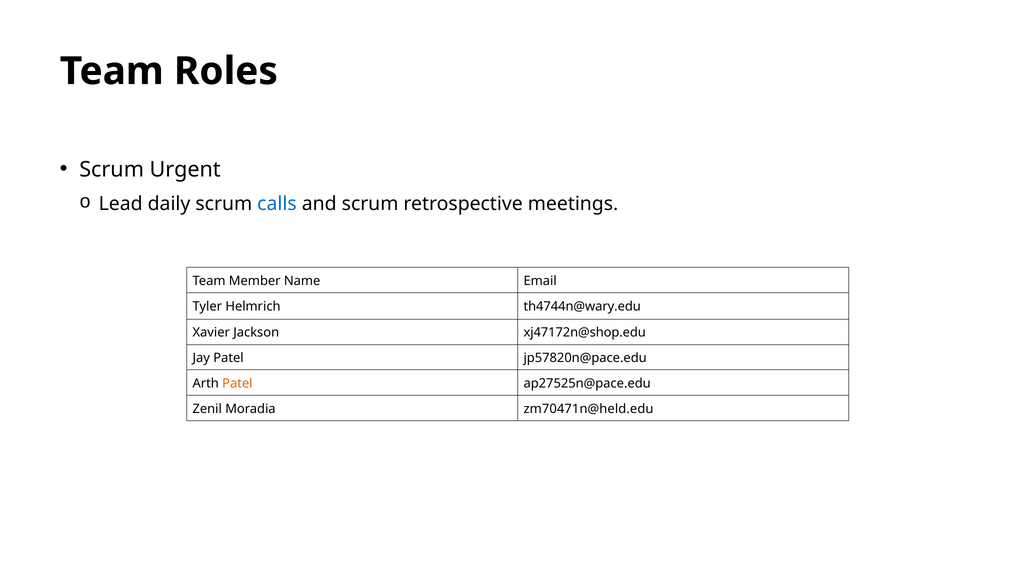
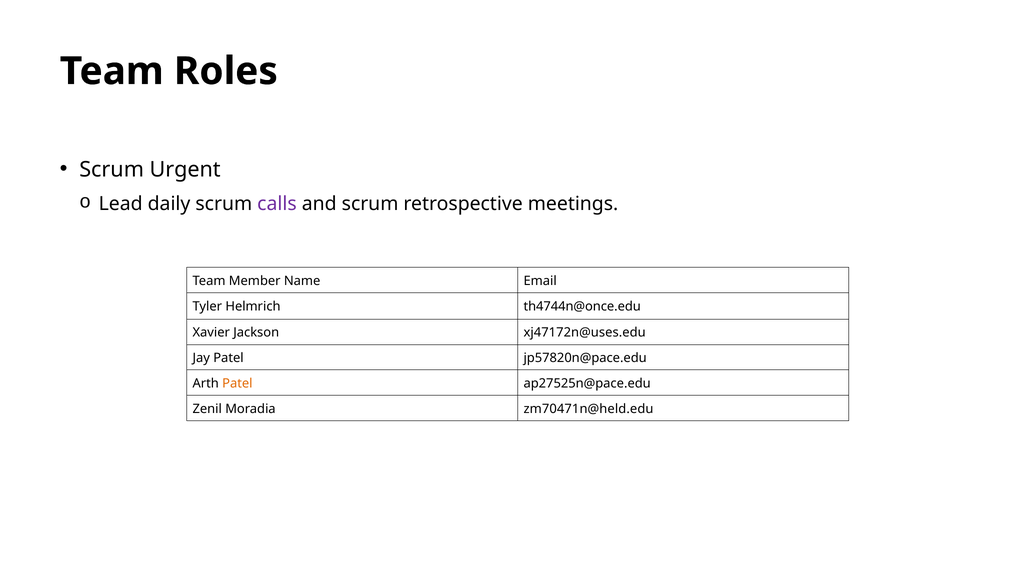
calls colour: blue -> purple
th4744n@wary.edu: th4744n@wary.edu -> th4744n@once.edu
xj47172n@shop.edu: xj47172n@shop.edu -> xj47172n@uses.edu
